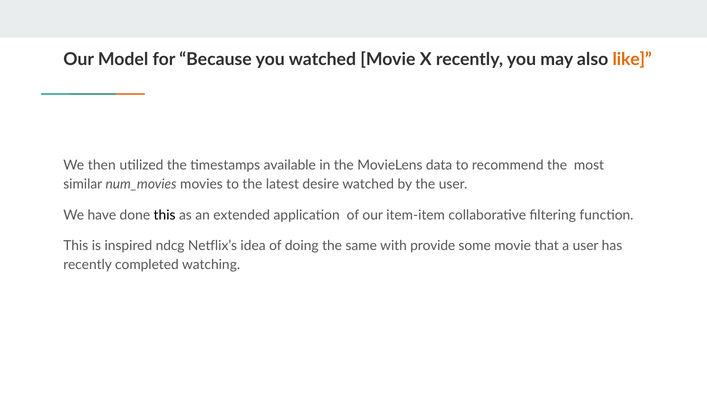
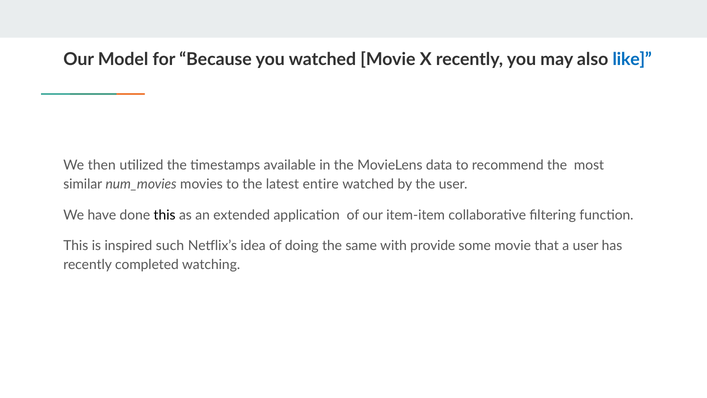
like colour: orange -> blue
desire: desire -> entire
ndcg: ndcg -> such
